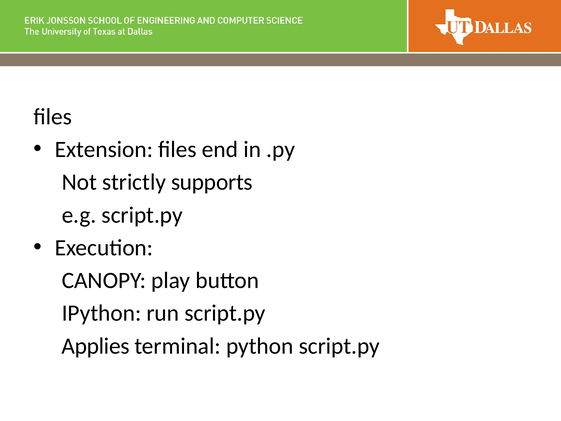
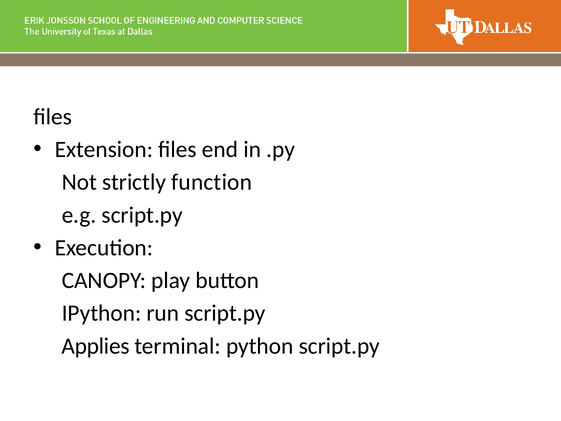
supports: supports -> function
